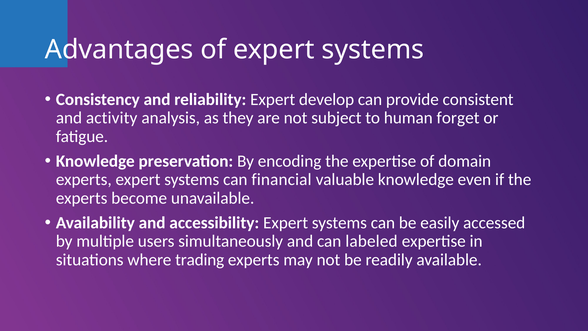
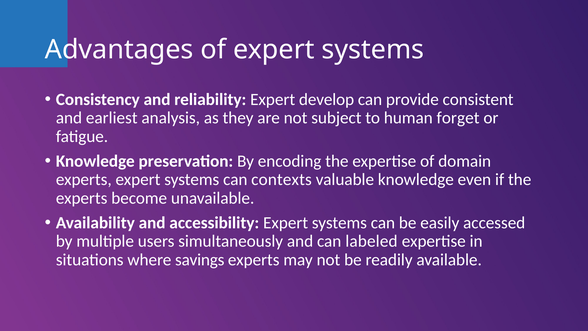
activity: activity -> earliest
financial: financial -> contexts
trading: trading -> savings
